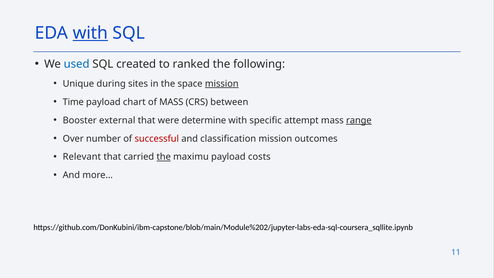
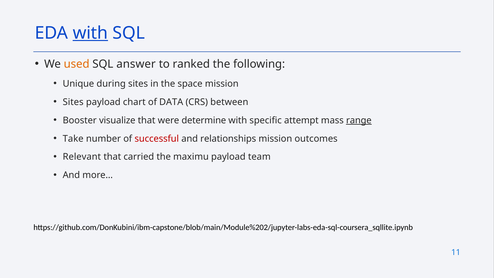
used colour: blue -> orange
created: created -> answer
mission at (222, 84) underline: present -> none
Time at (73, 102): Time -> Sites
of MASS: MASS -> DATA
external: external -> visualize
Over: Over -> Take
classification: classification -> relationships
the at (164, 157) underline: present -> none
costs: costs -> team
